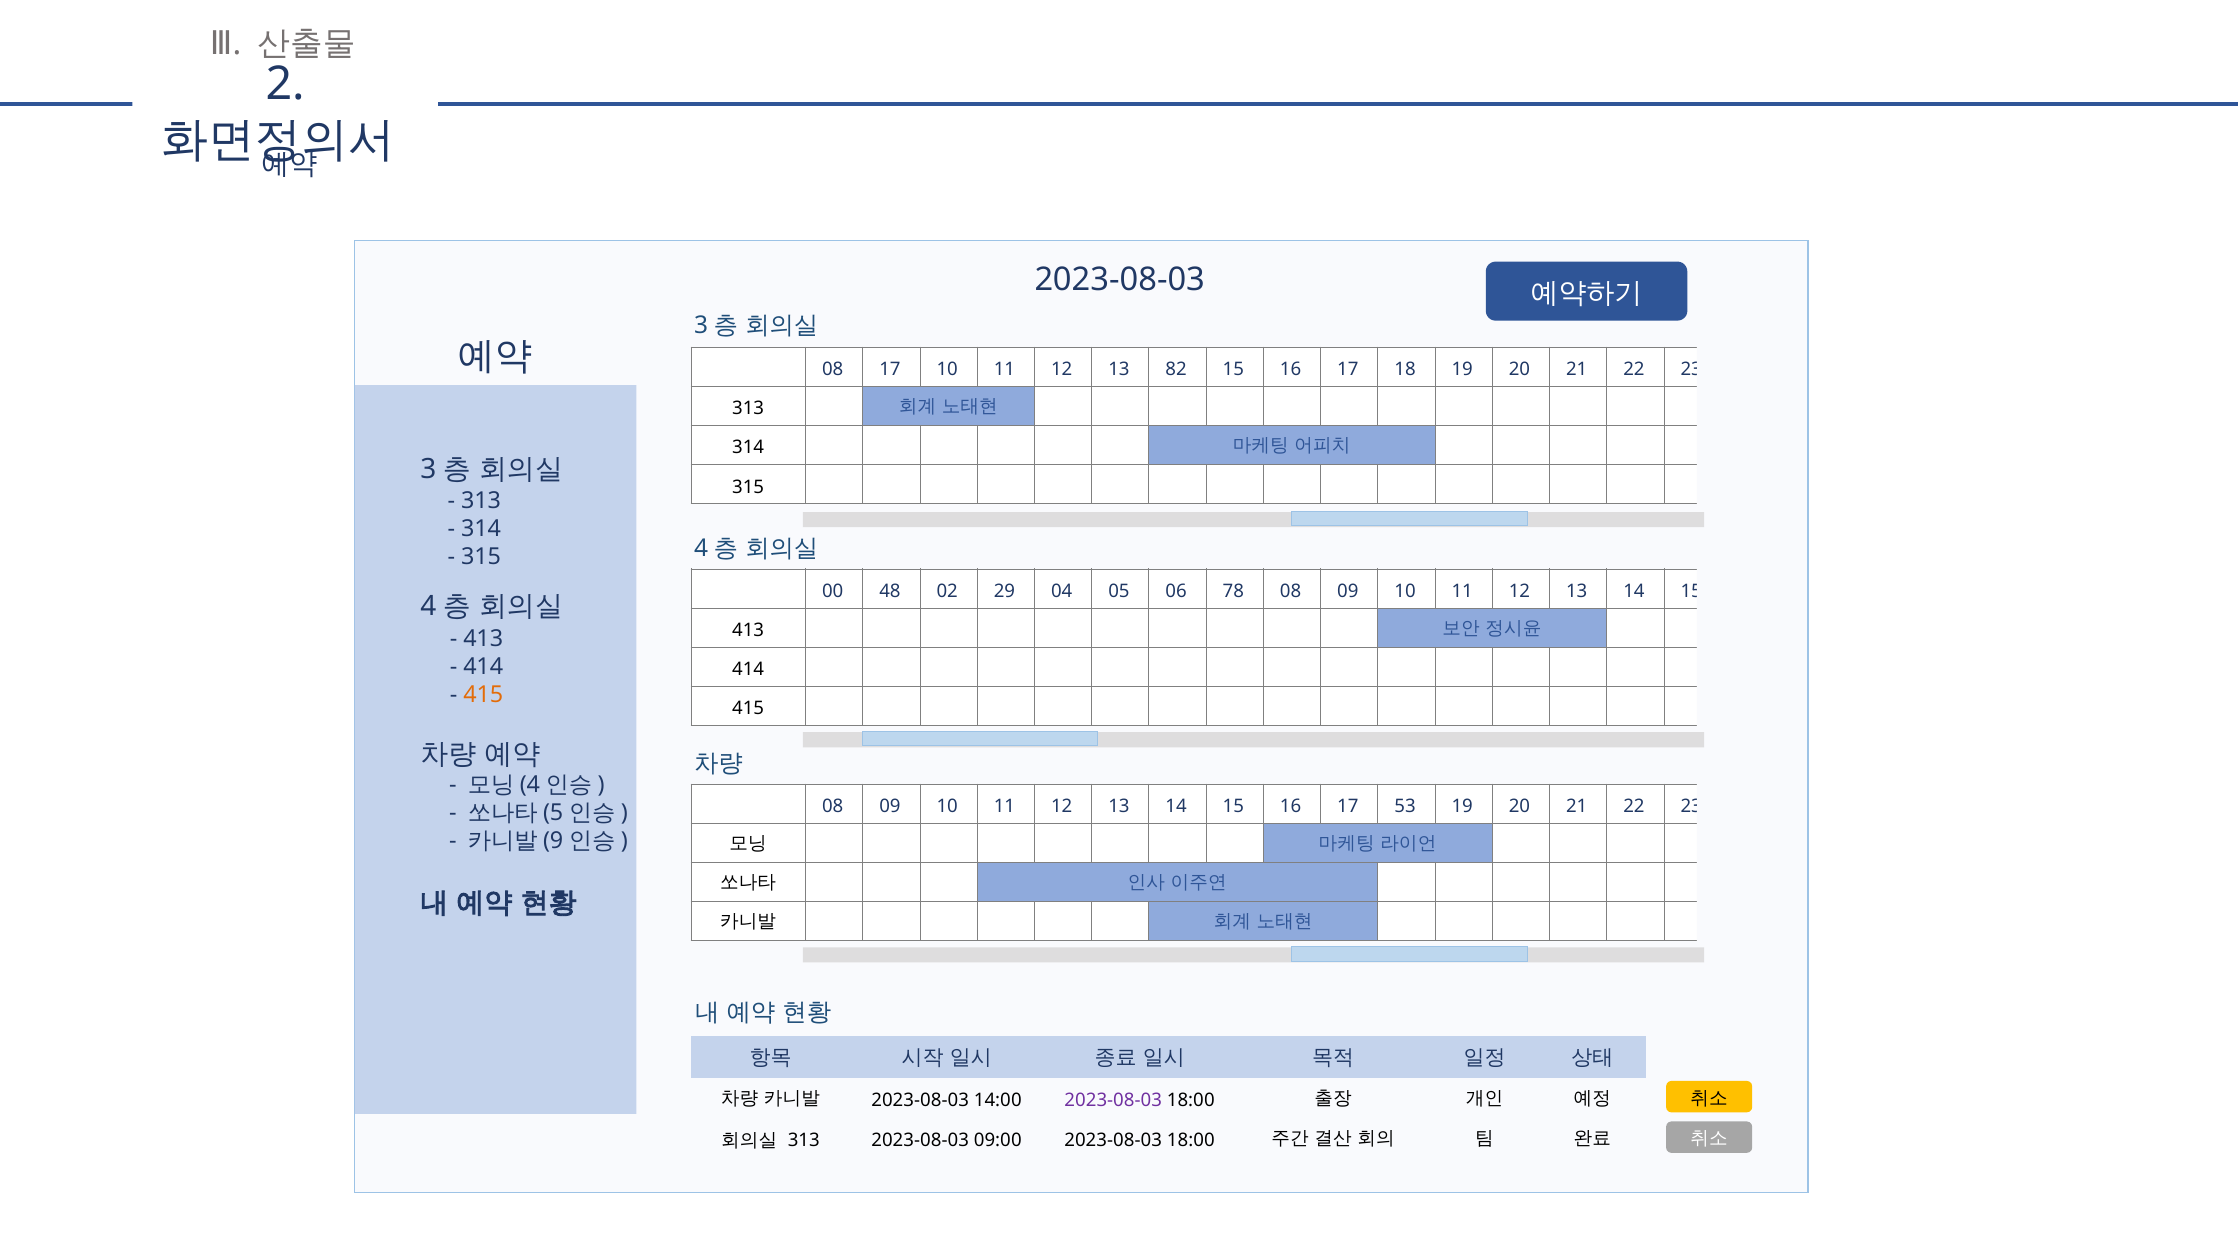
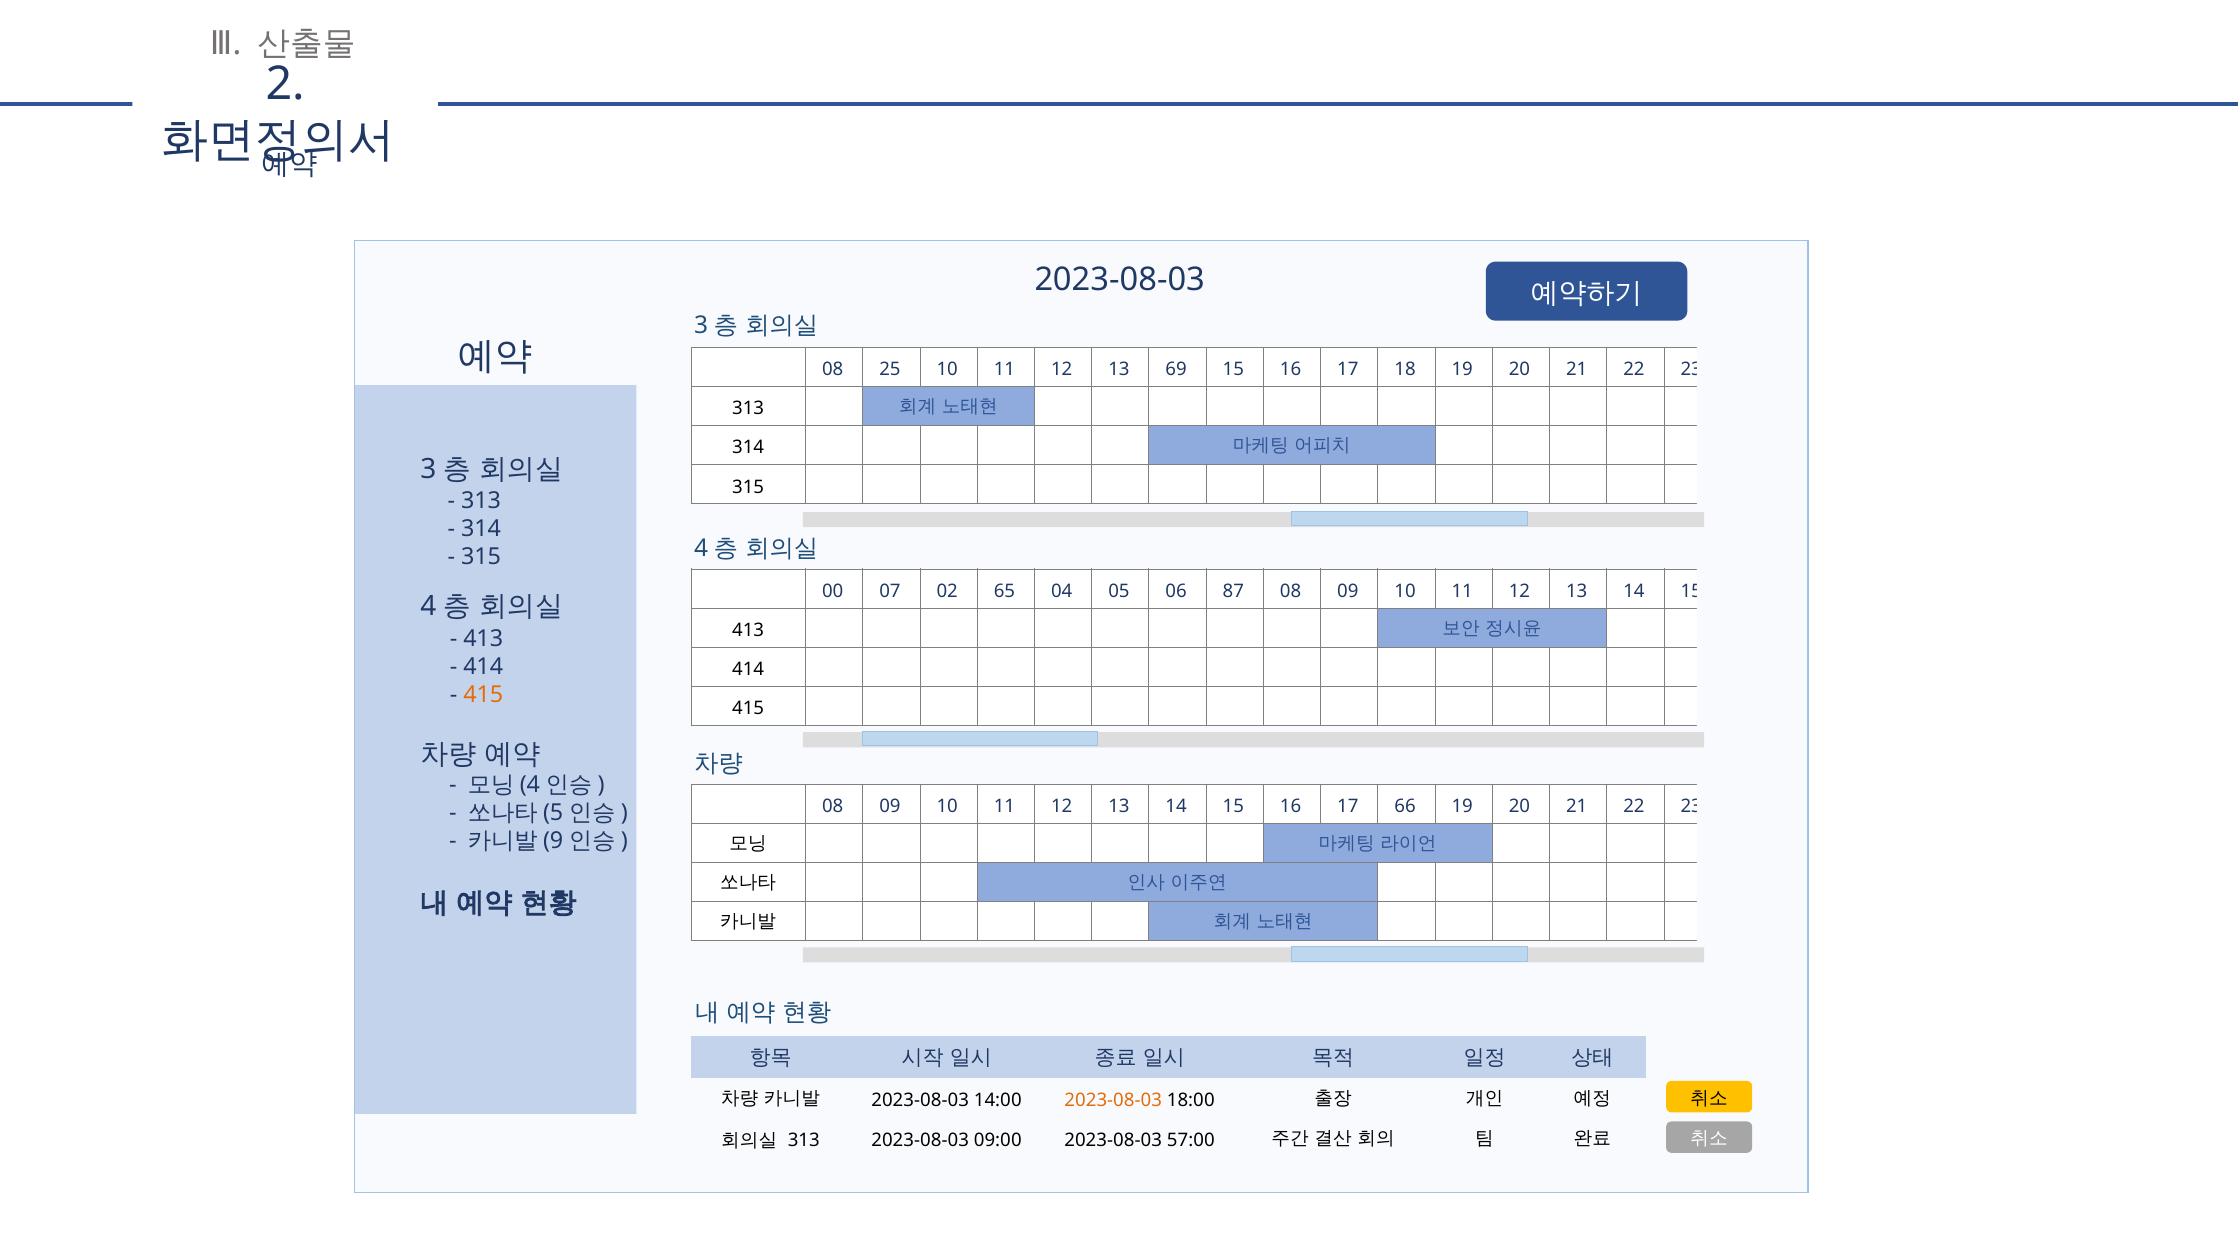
08 17: 17 -> 25
82: 82 -> 69
48: 48 -> 07
29: 29 -> 65
78: 78 -> 87
53: 53 -> 66
2023-08-03 at (1113, 1101) colour: purple -> orange
09:00 2023-08-03 18:00: 18:00 -> 57:00
